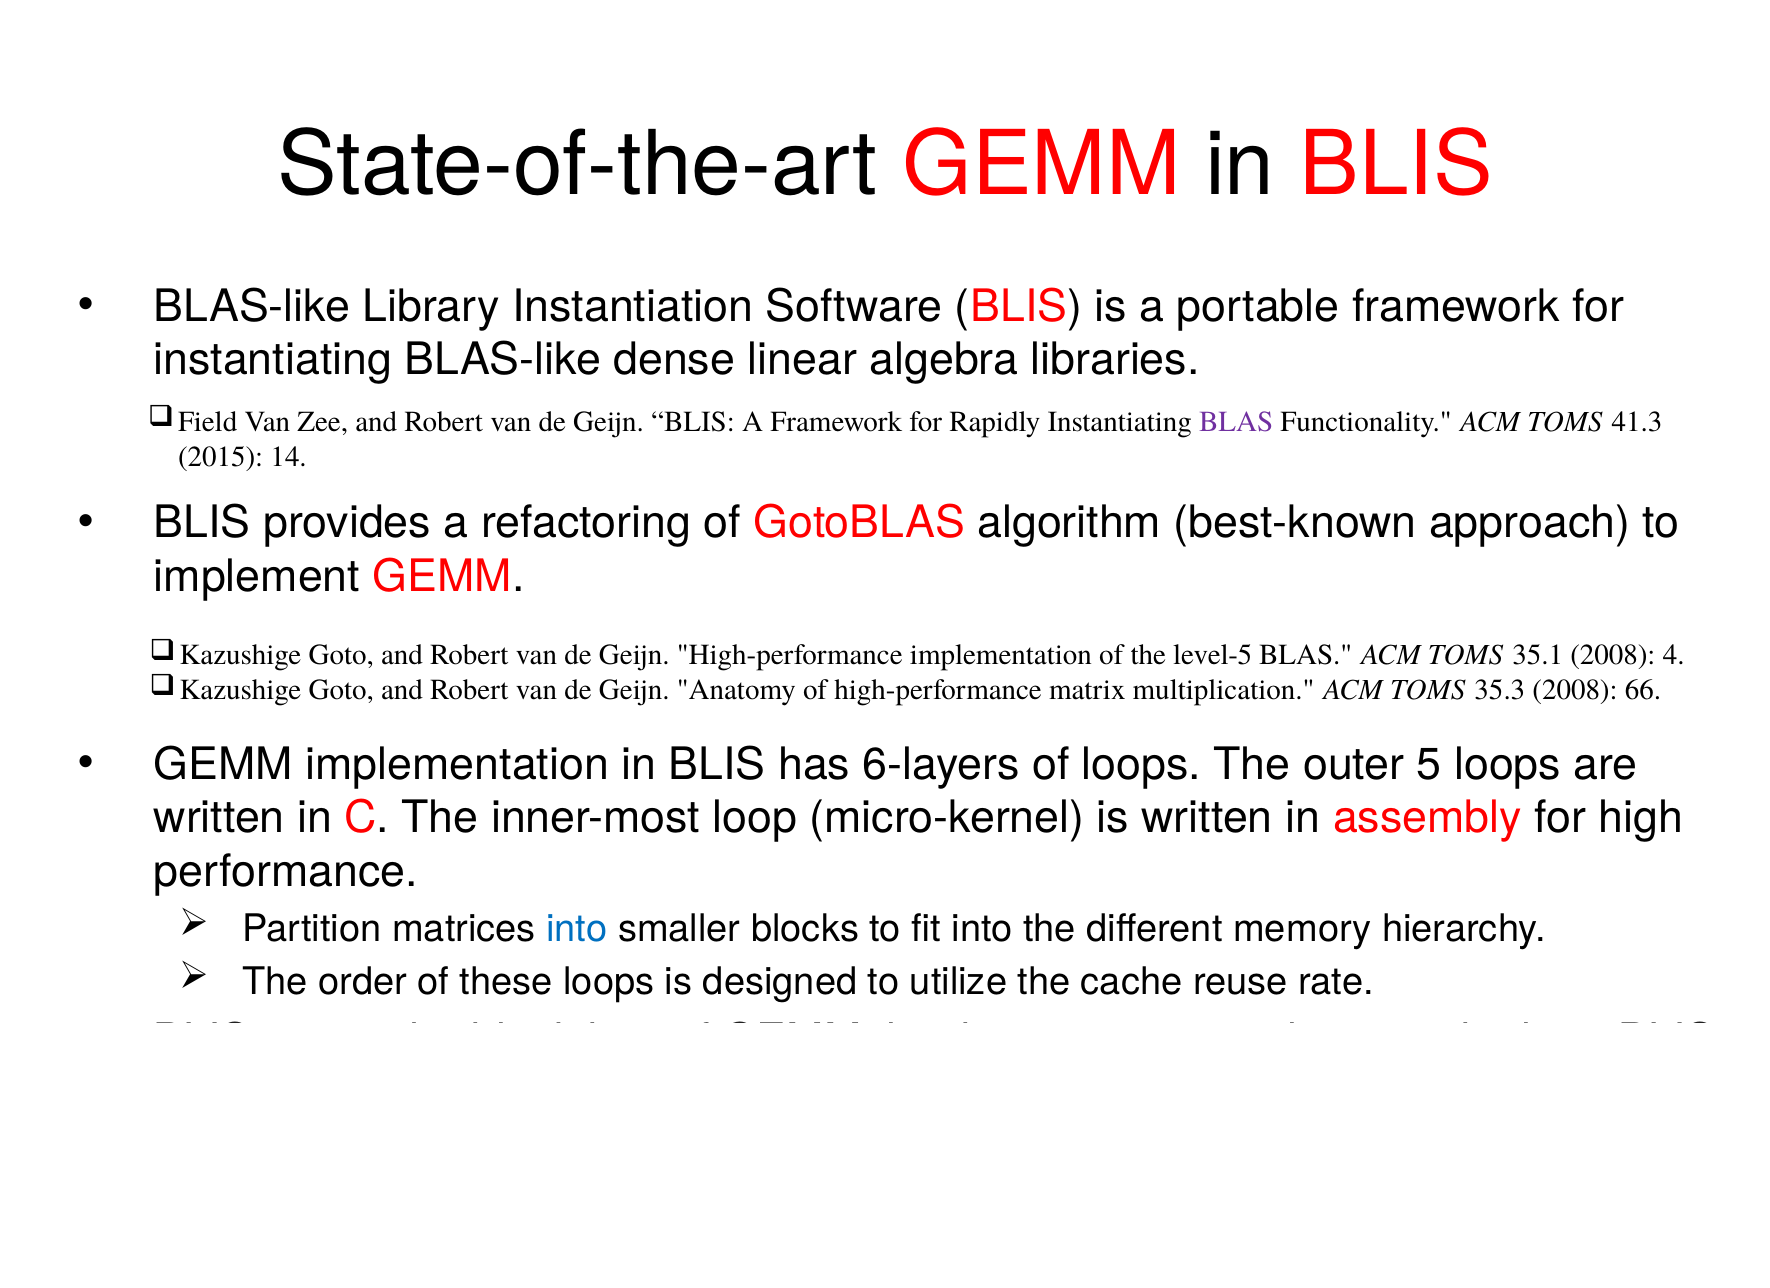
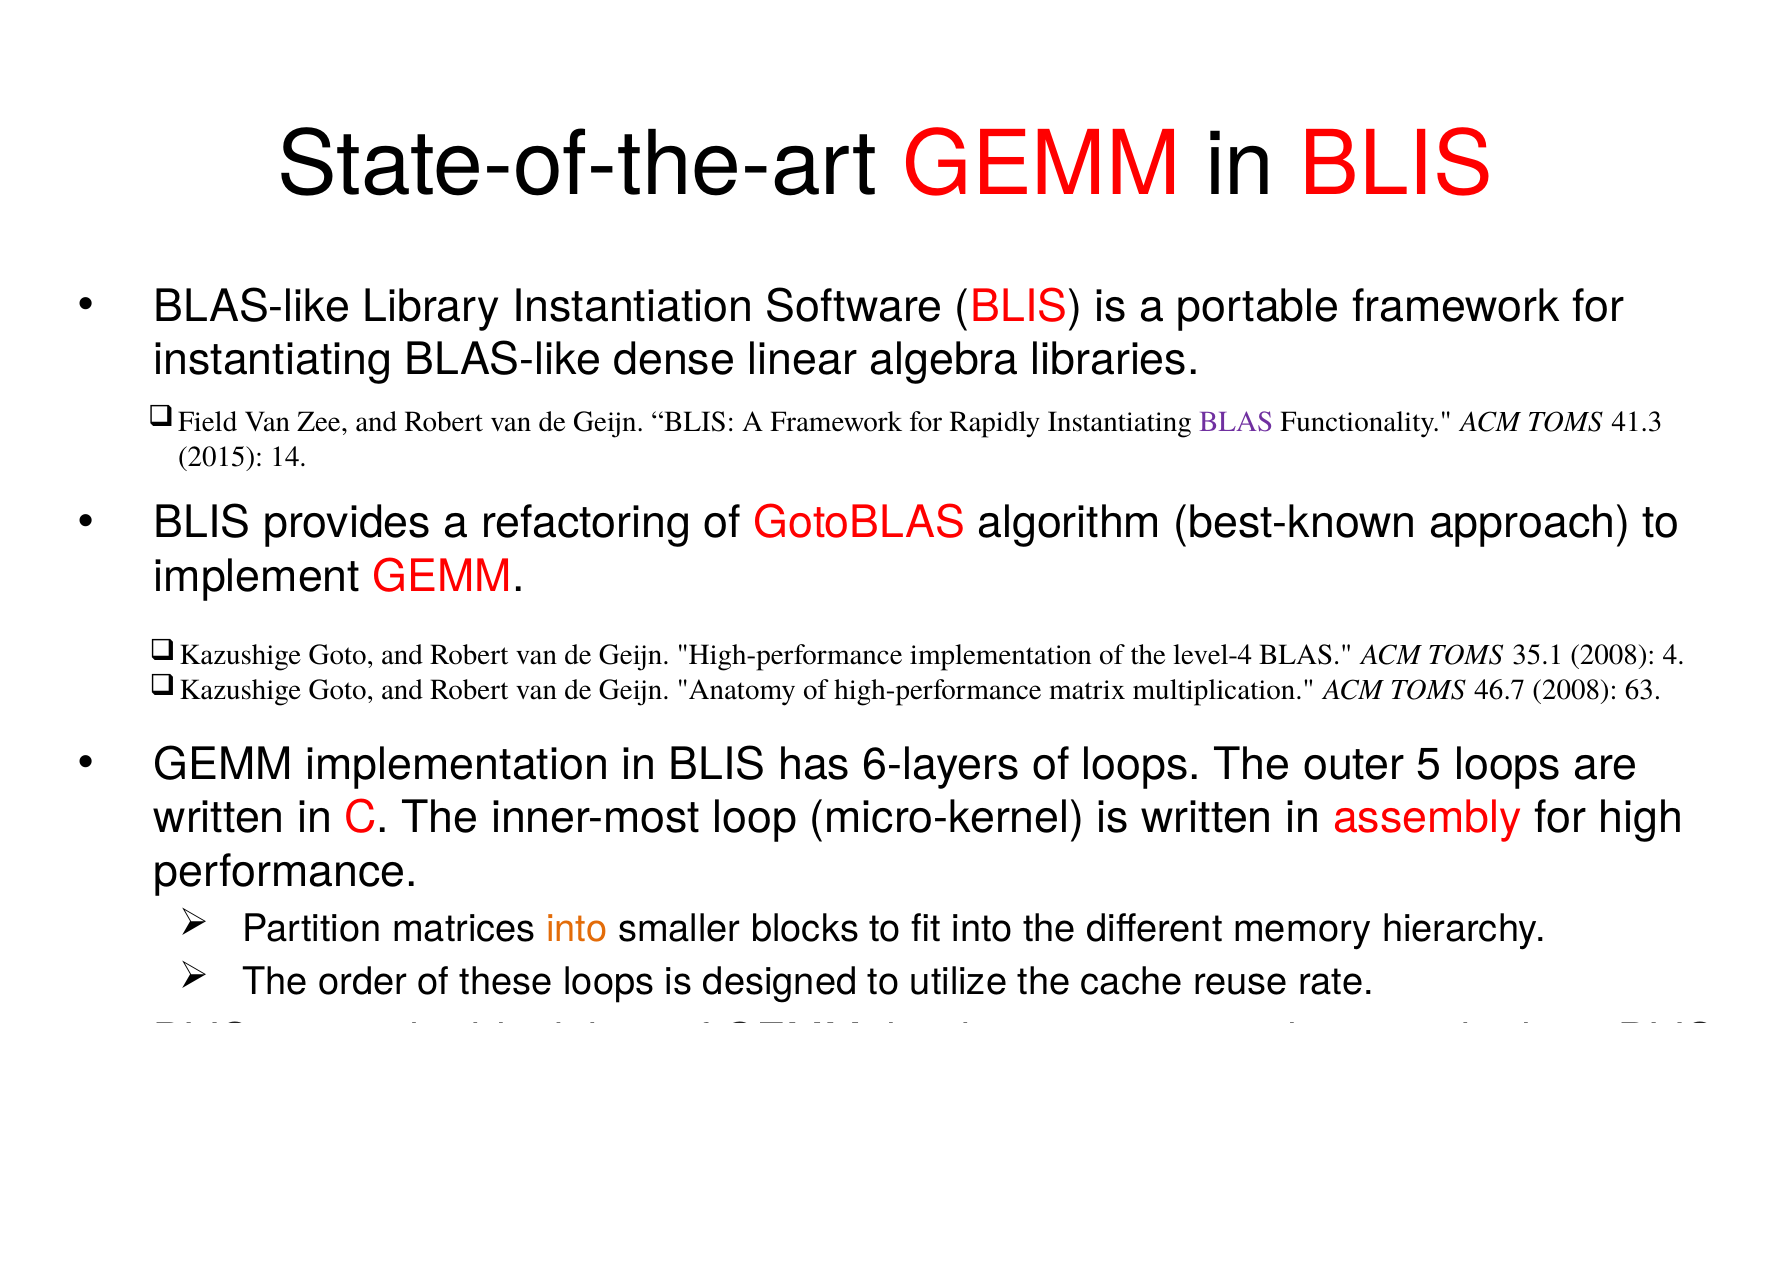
level-5: level-5 -> level-4
35.3: 35.3 -> 46.7
66: 66 -> 63
into at (577, 928) colour: blue -> orange
